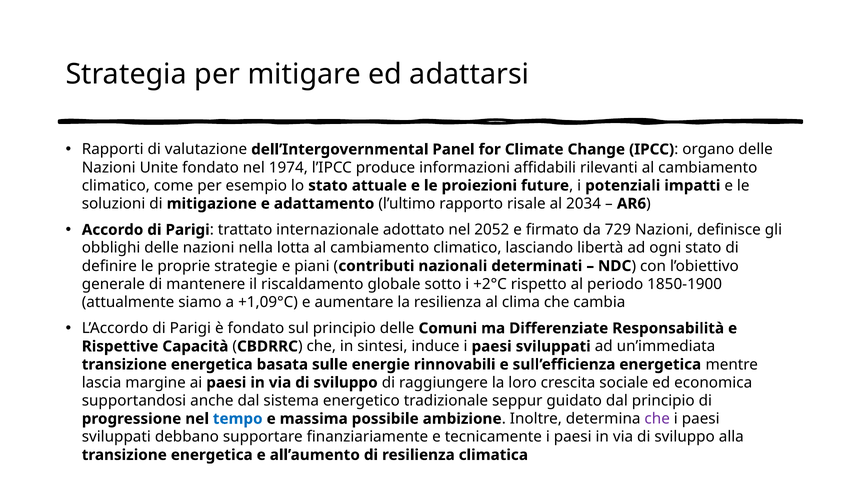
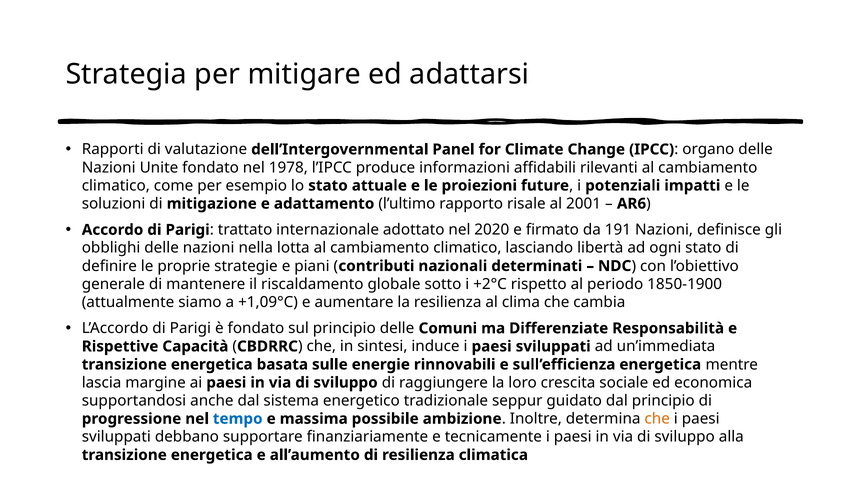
1974: 1974 -> 1978
2034: 2034 -> 2001
2052: 2052 -> 2020
729: 729 -> 191
che at (657, 419) colour: purple -> orange
